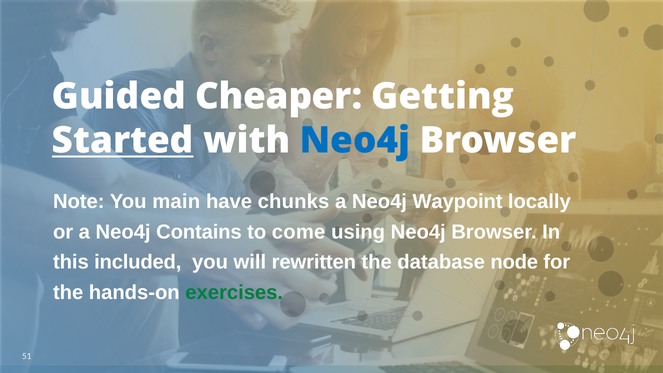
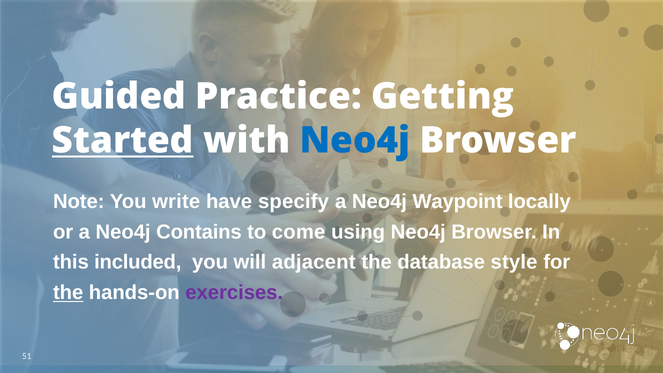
Cheaper: Cheaper -> Practice
main: main -> write
chunks: chunks -> specify
rewritten: rewritten -> adjacent
node: node -> style
the at (68, 293) underline: none -> present
exercises colour: green -> purple
